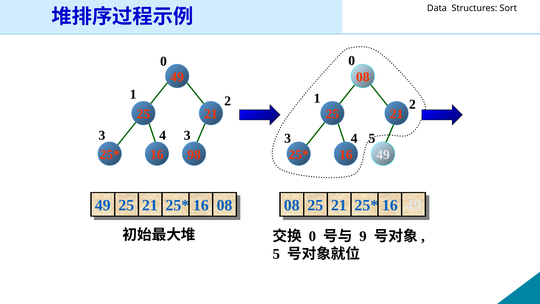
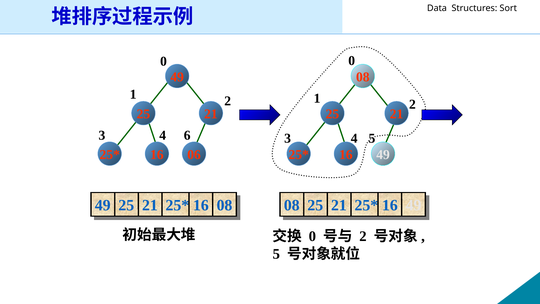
3 4 3: 3 -> 6
98: 98 -> 06
9 at (363, 236): 9 -> 2
